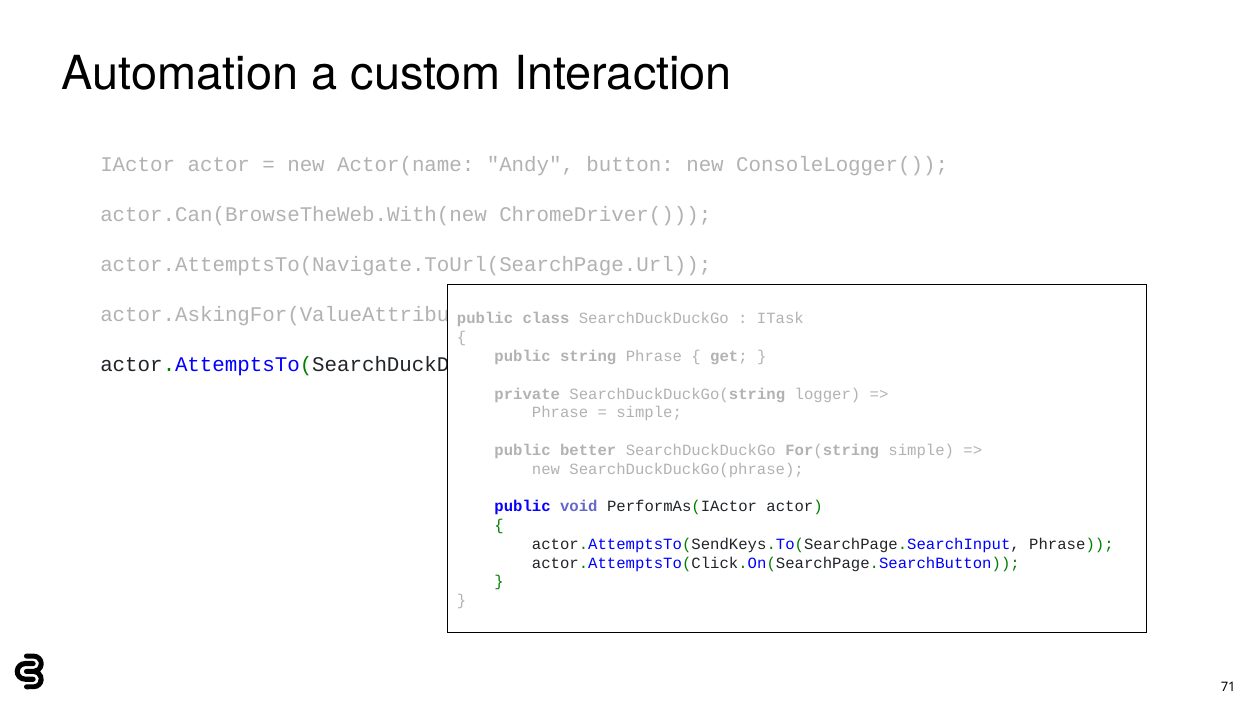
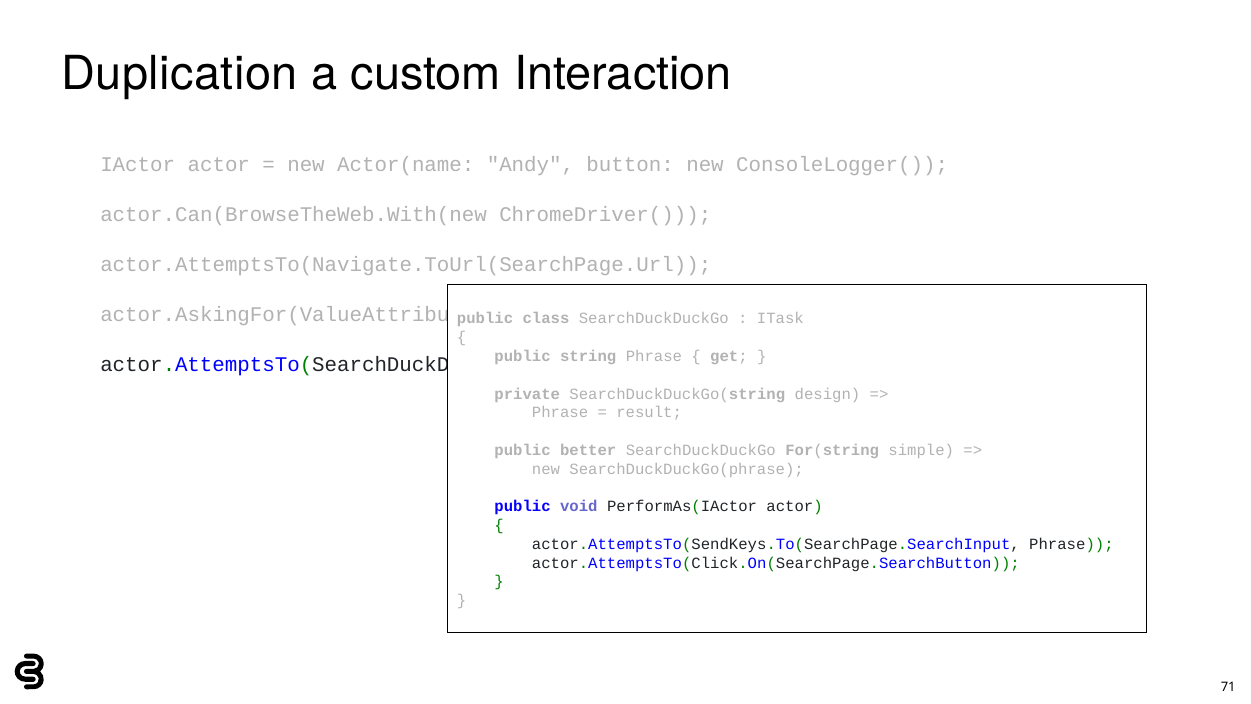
Automation: Automation -> Duplication
logger: logger -> design
simple at (649, 412): simple -> result
